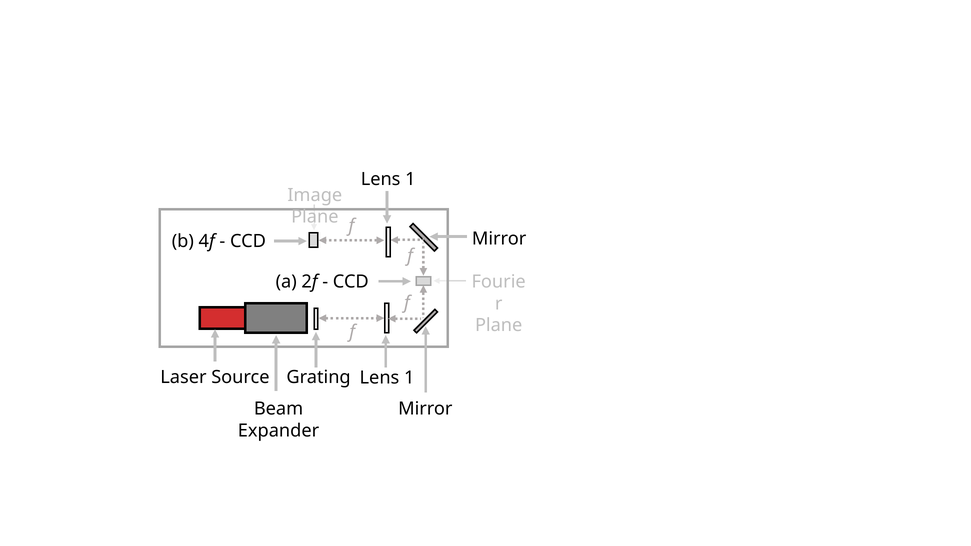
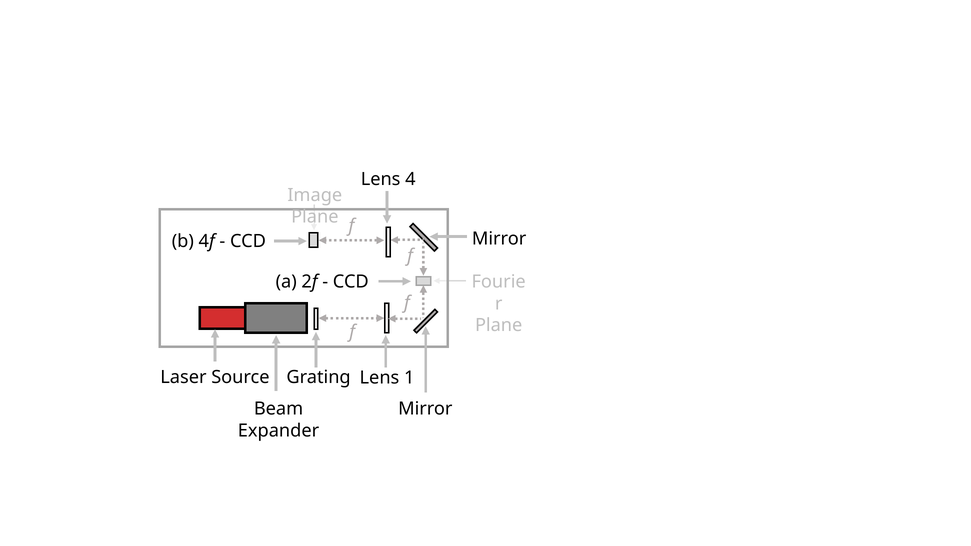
1 at (410, 179): 1 -> 4
